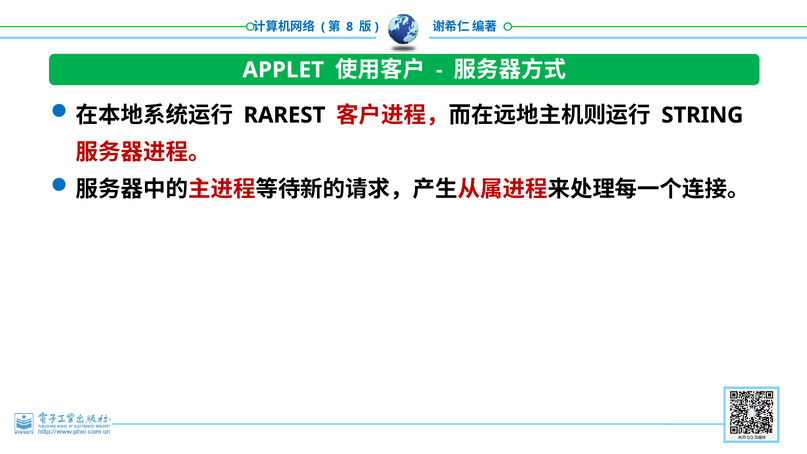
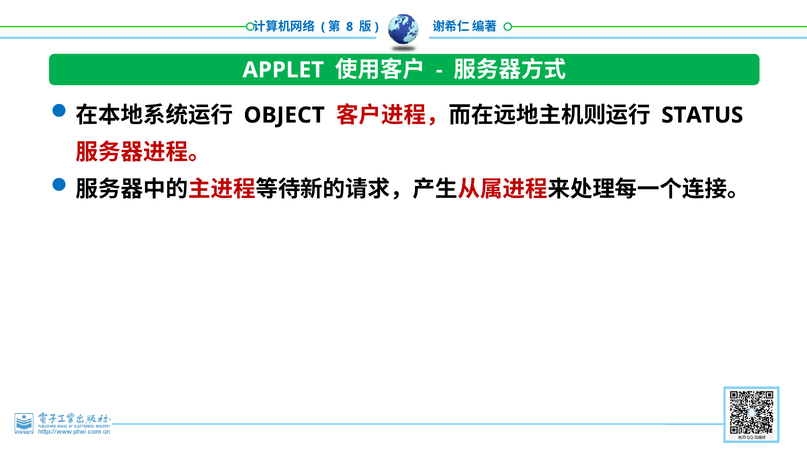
RAREST: RAREST -> OBJECT
STRING: STRING -> STATUS
